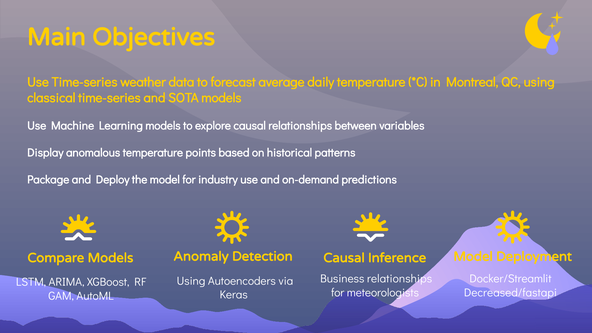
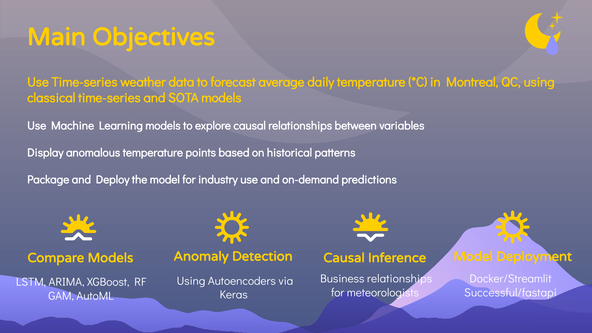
Decreased/fastapi: Decreased/fastapi -> Successful/fastapi
